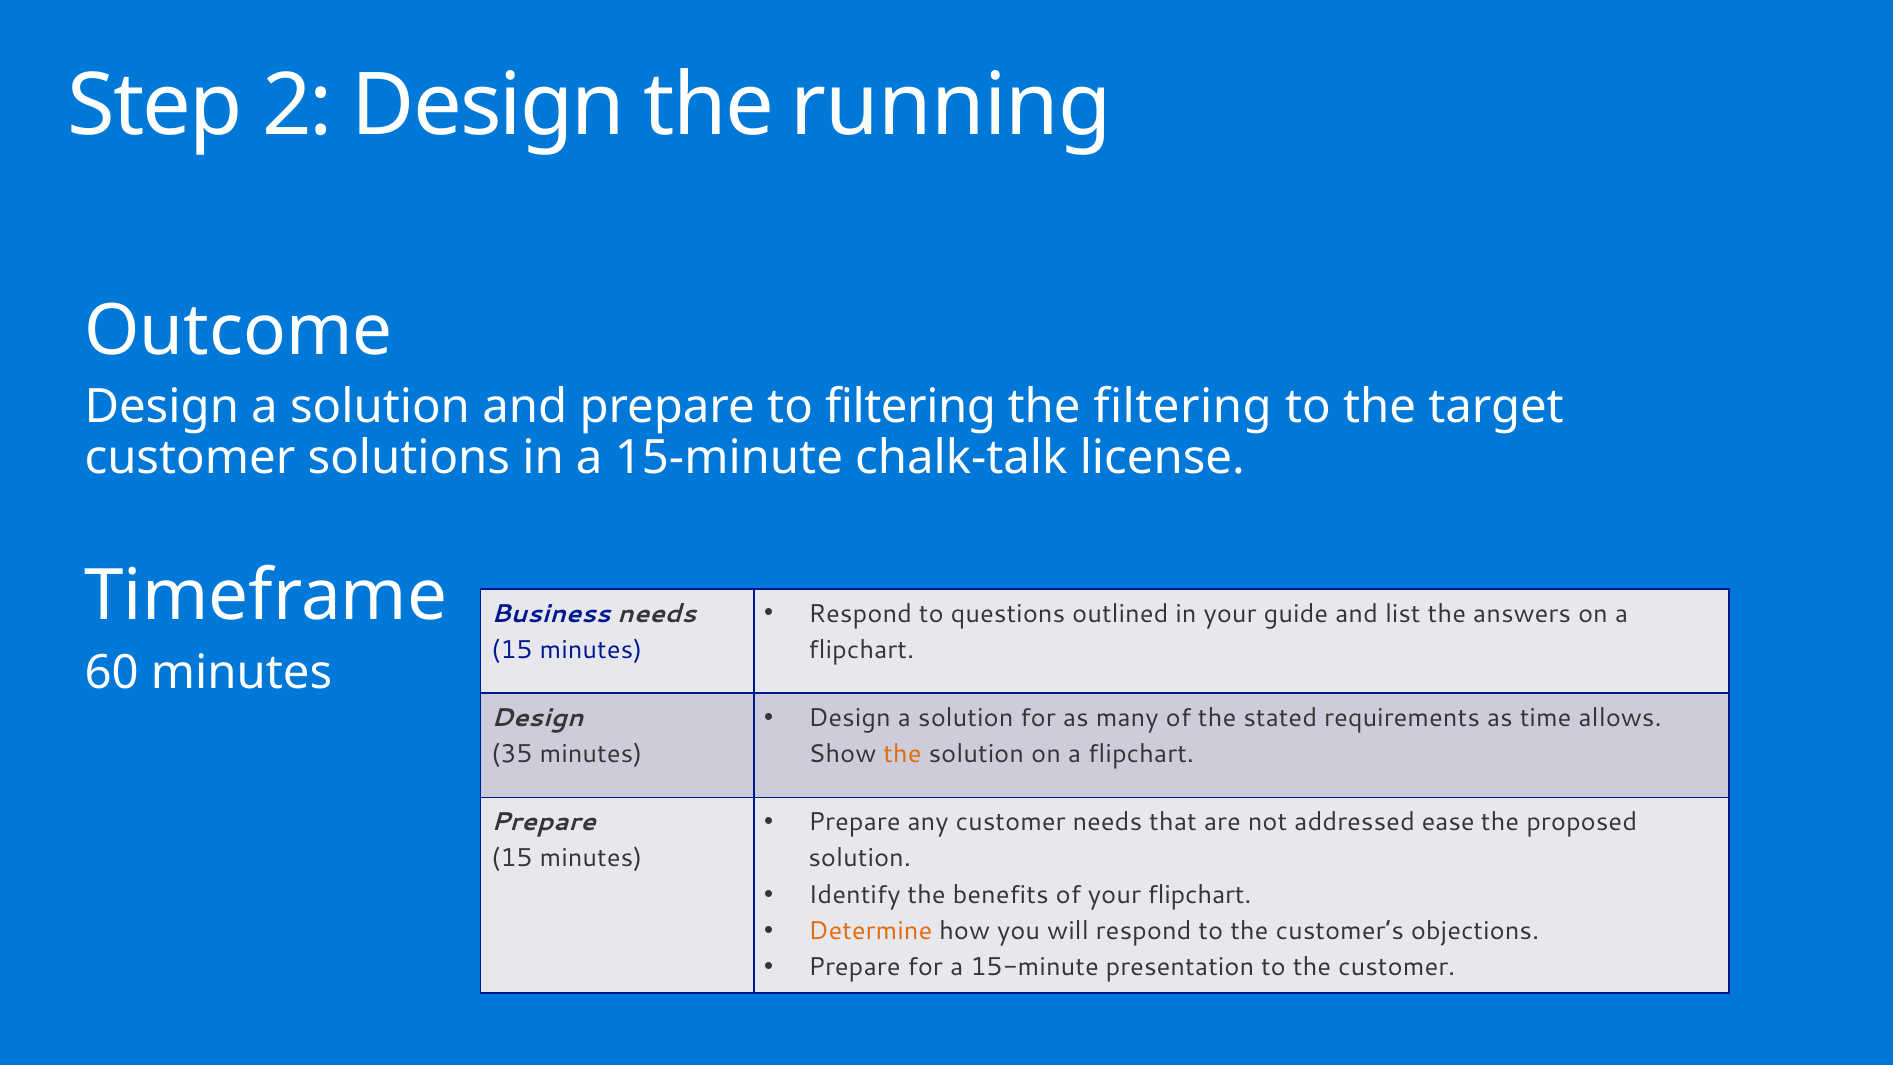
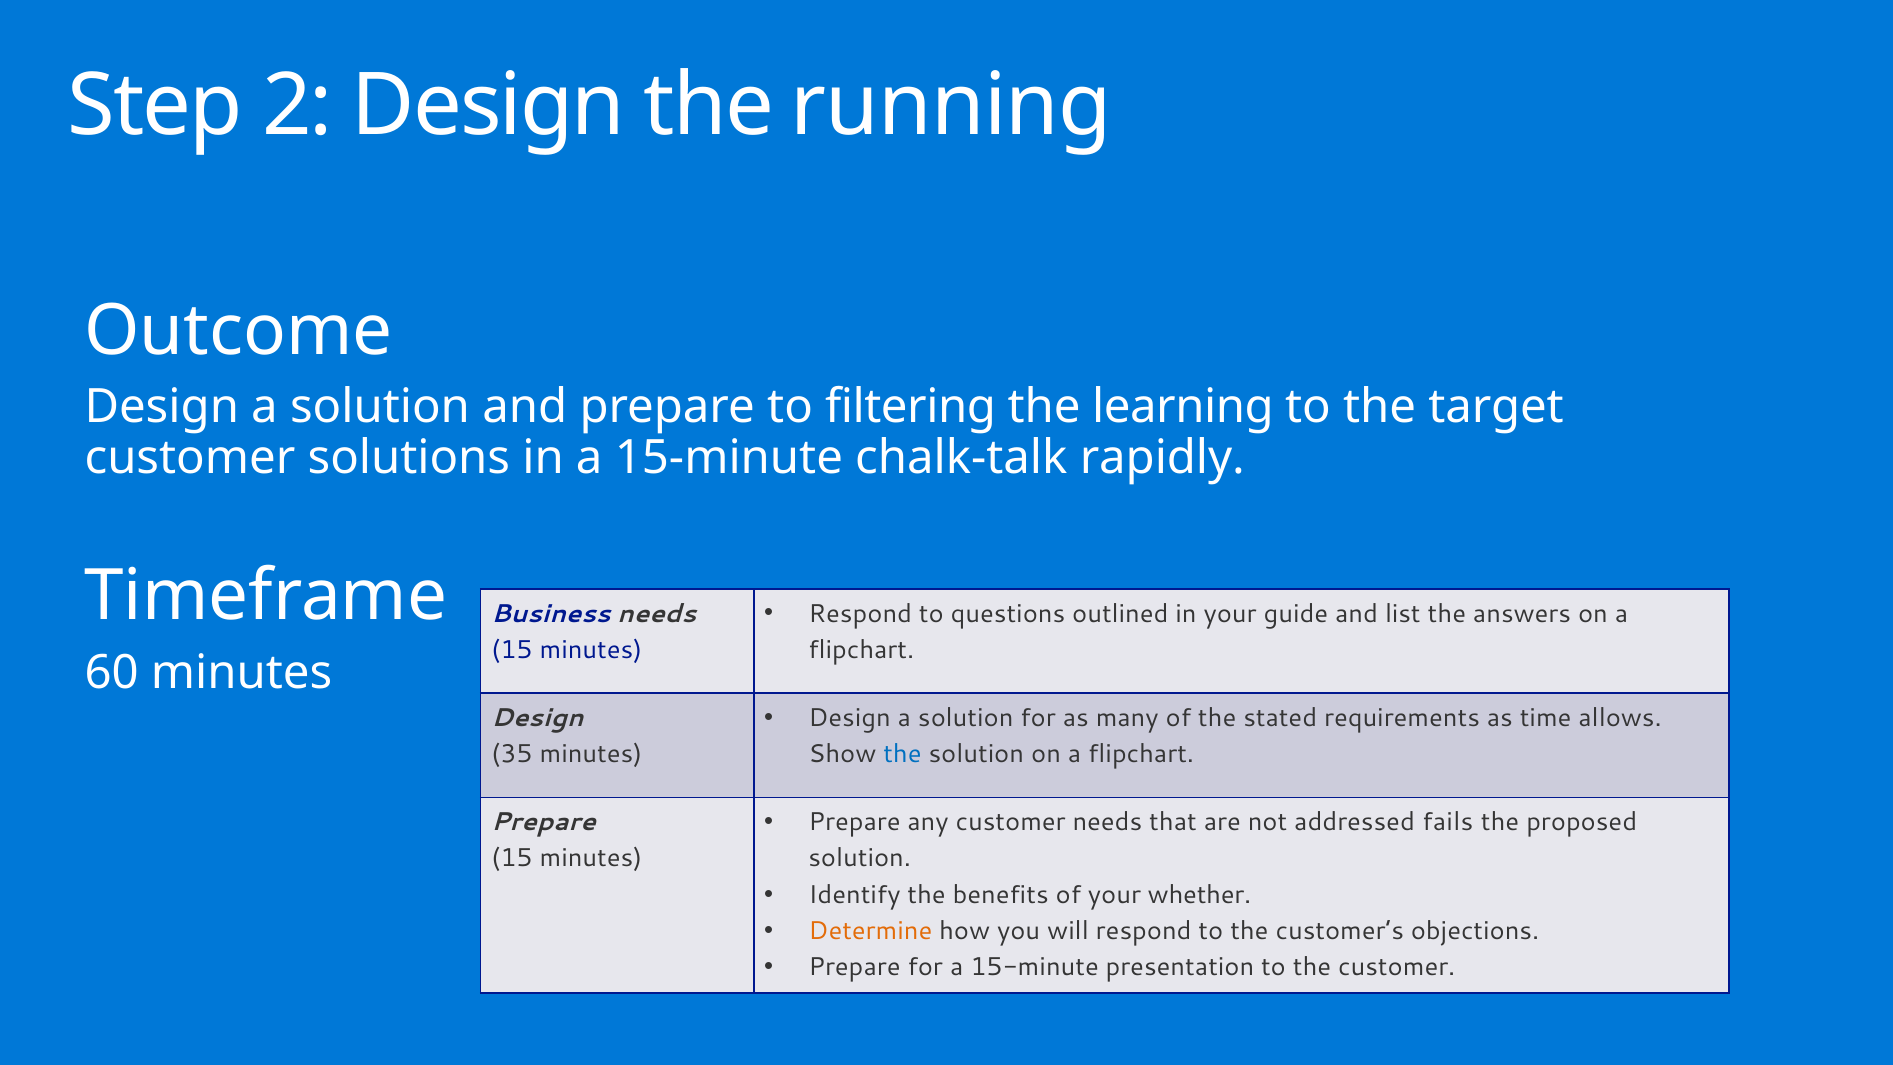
the filtering: filtering -> learning
license: license -> rapidly
the at (902, 754) colour: orange -> blue
ease: ease -> fails
your flipchart: flipchart -> whether
